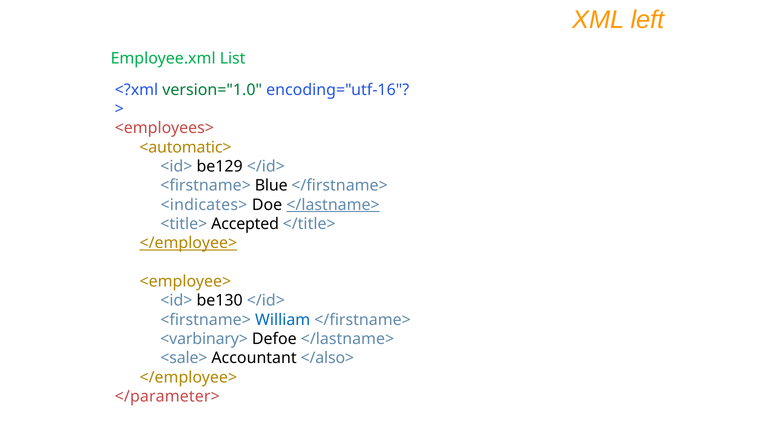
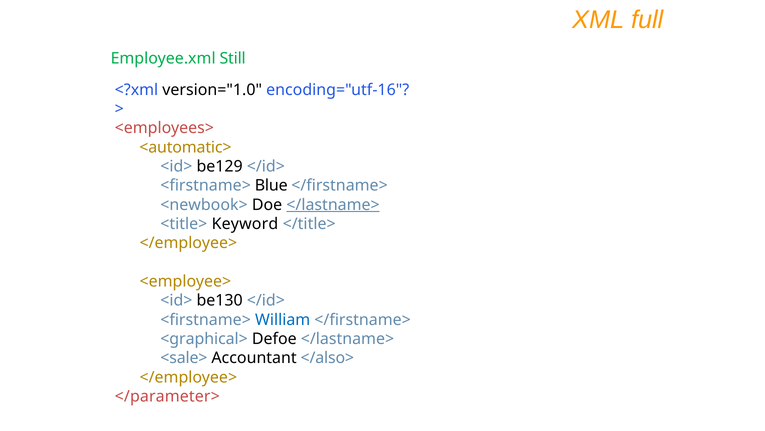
left: left -> full
List: List -> Still
version="1.0 colour: green -> black
<indicates>: <indicates> -> <newbook>
Accepted: Accepted -> Keyword
</employee> at (188, 243) underline: present -> none
<varbinary>: <varbinary> -> <graphical>
